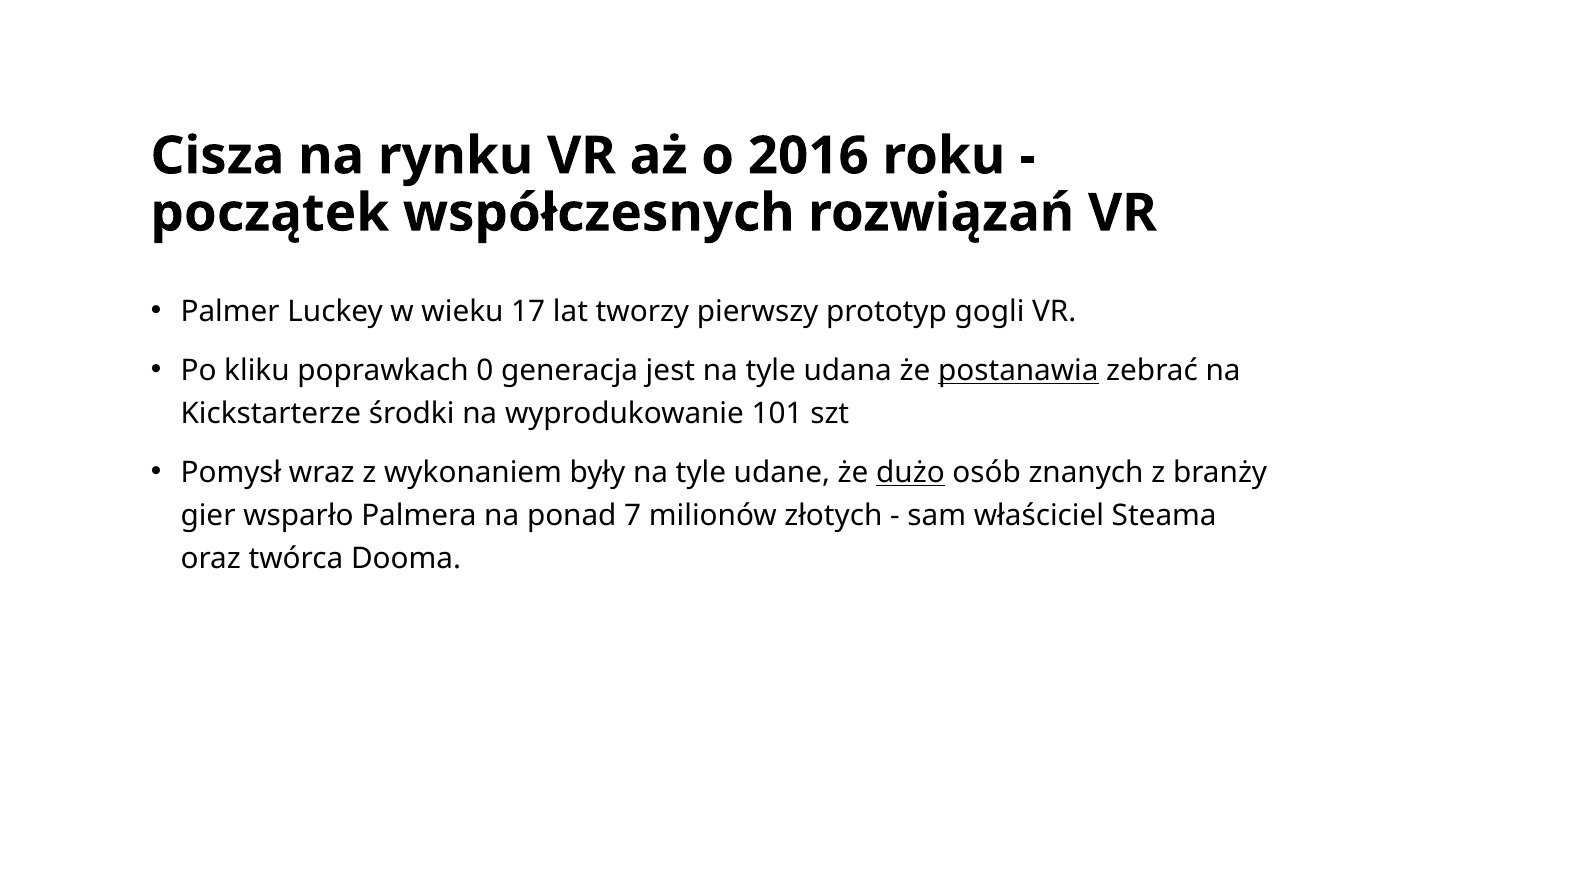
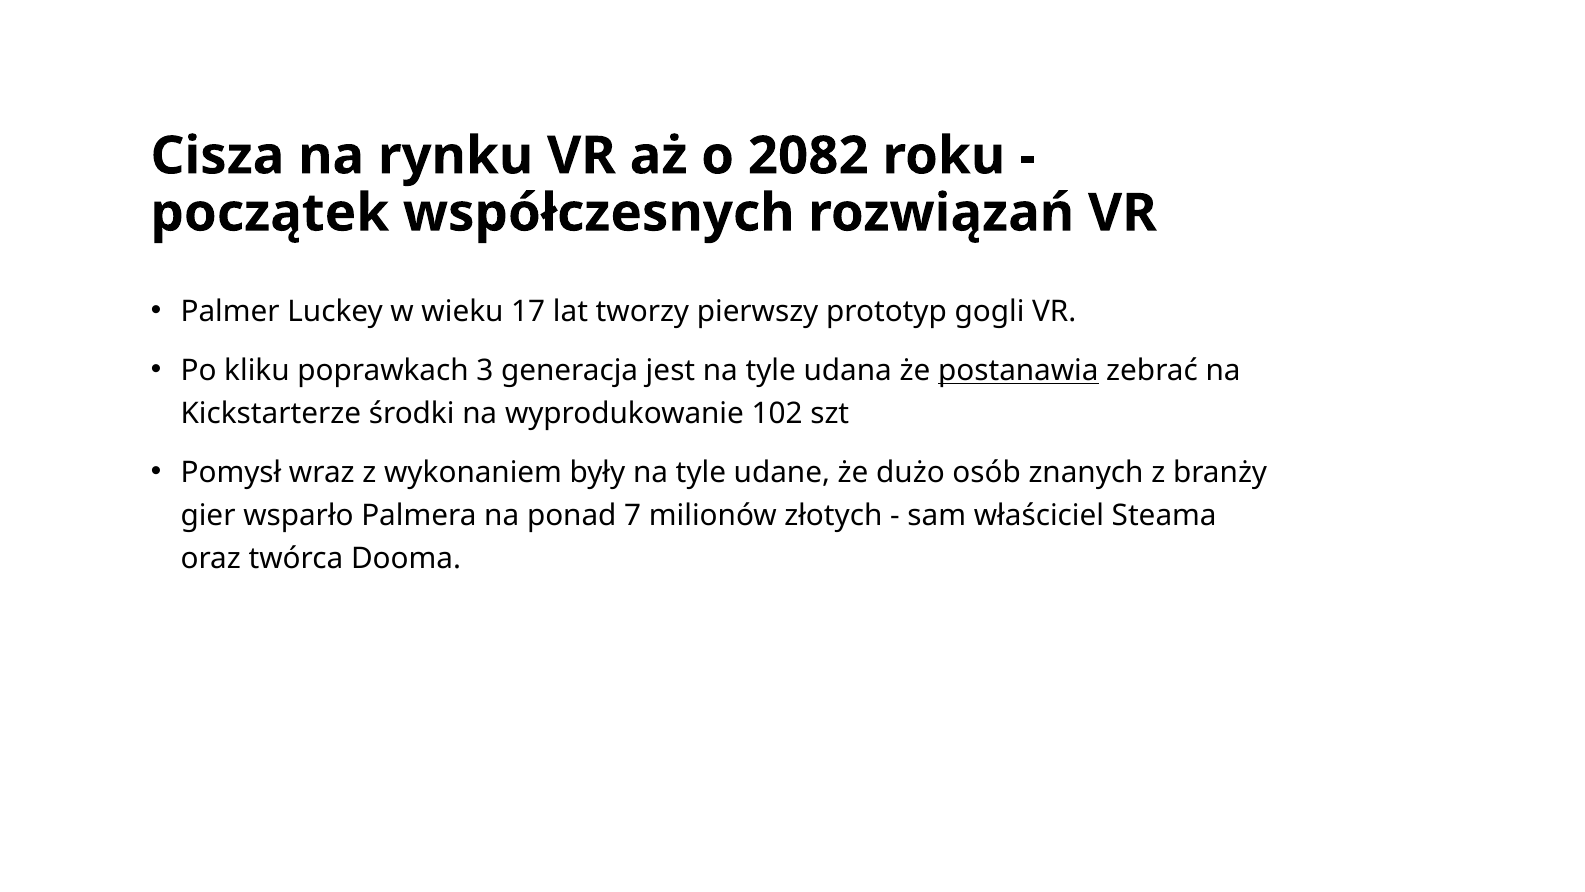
2016: 2016 -> 2082
0: 0 -> 3
101: 101 -> 102
dużo underline: present -> none
